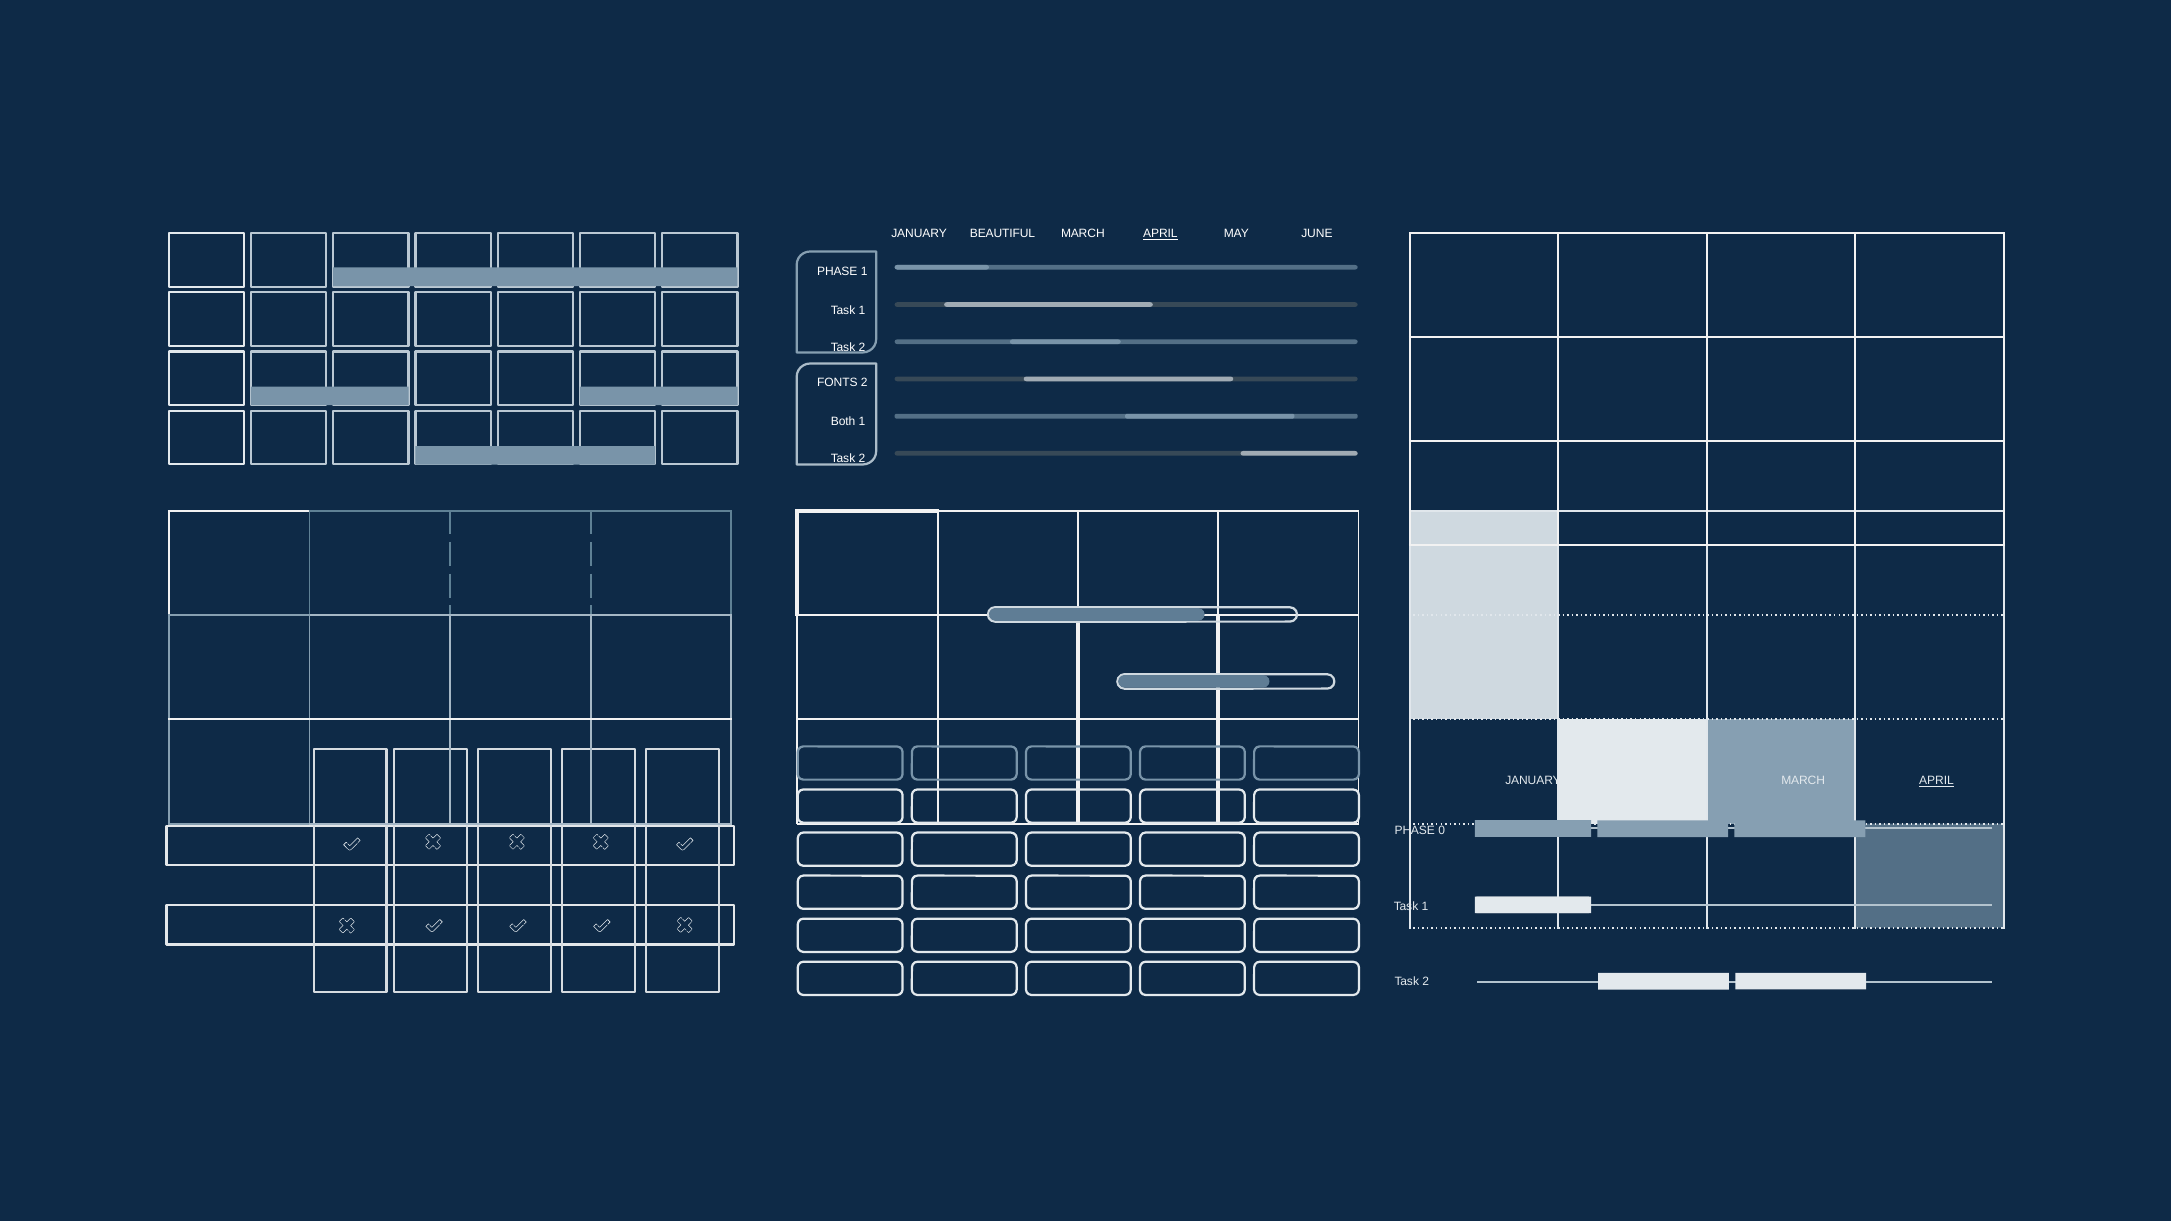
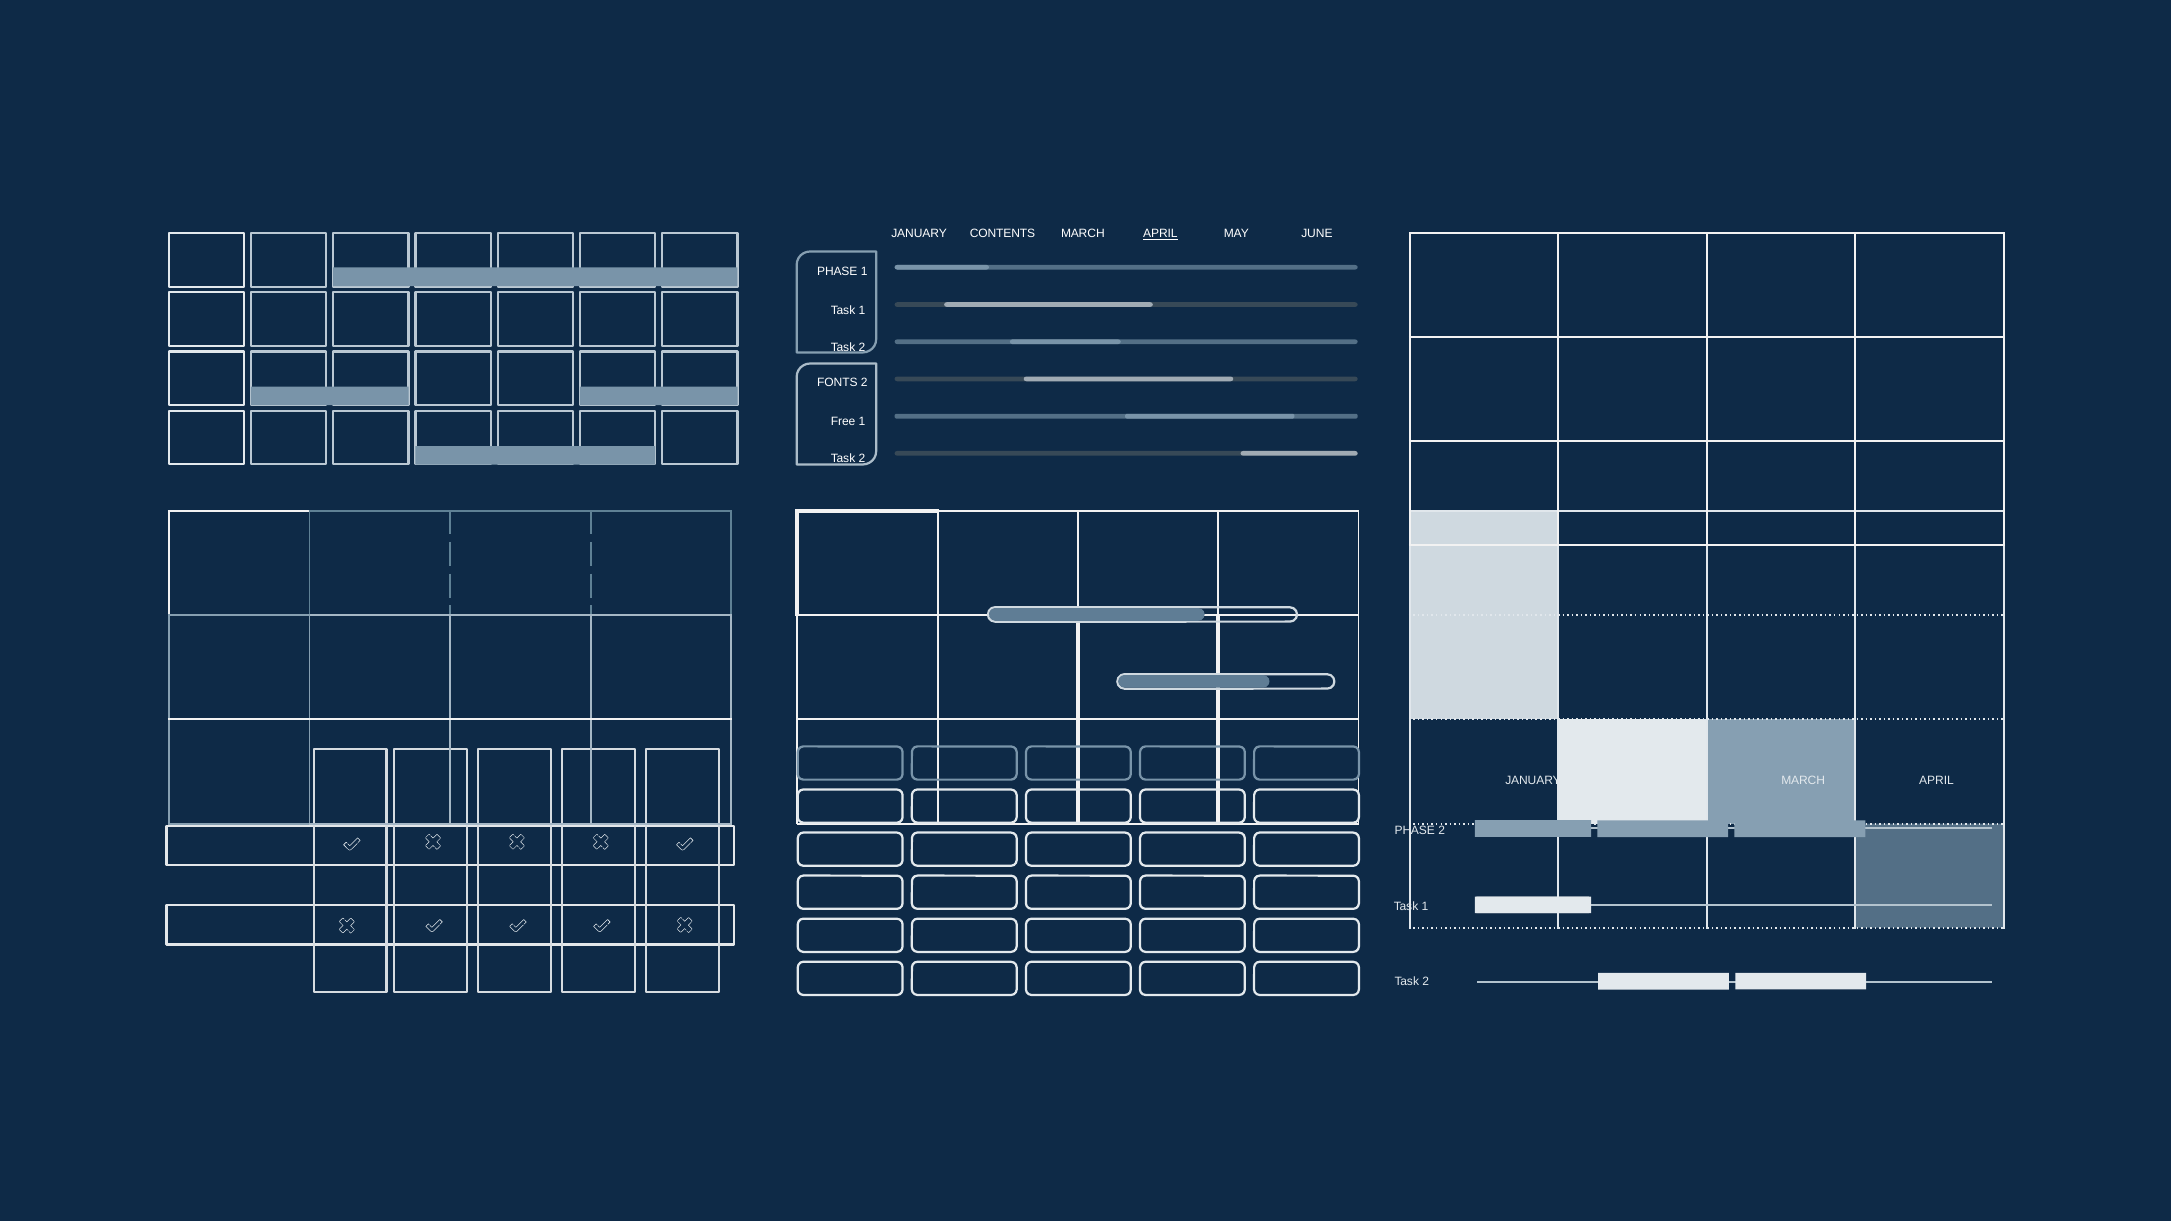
BEAUTIFUL: BEAUTIFUL -> CONTENTS
Both: Both -> Free
APRIL at (1936, 781) underline: present -> none
PHASE 0: 0 -> 2
